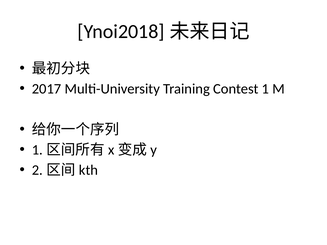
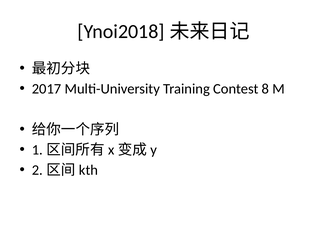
1: 1 -> 8
